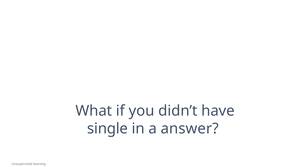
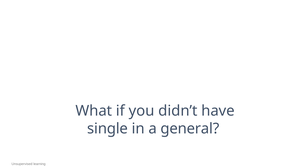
answer: answer -> general
